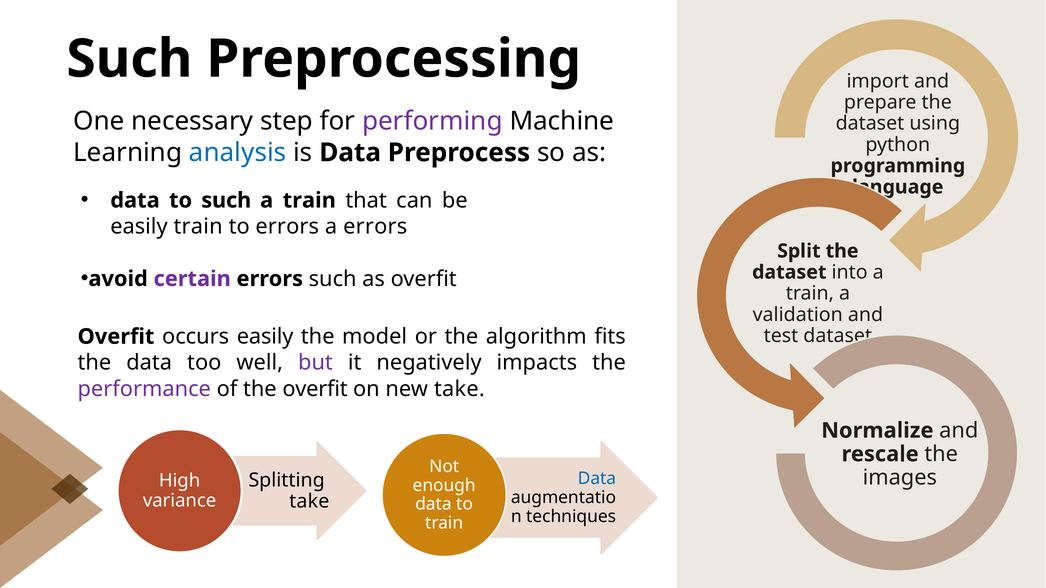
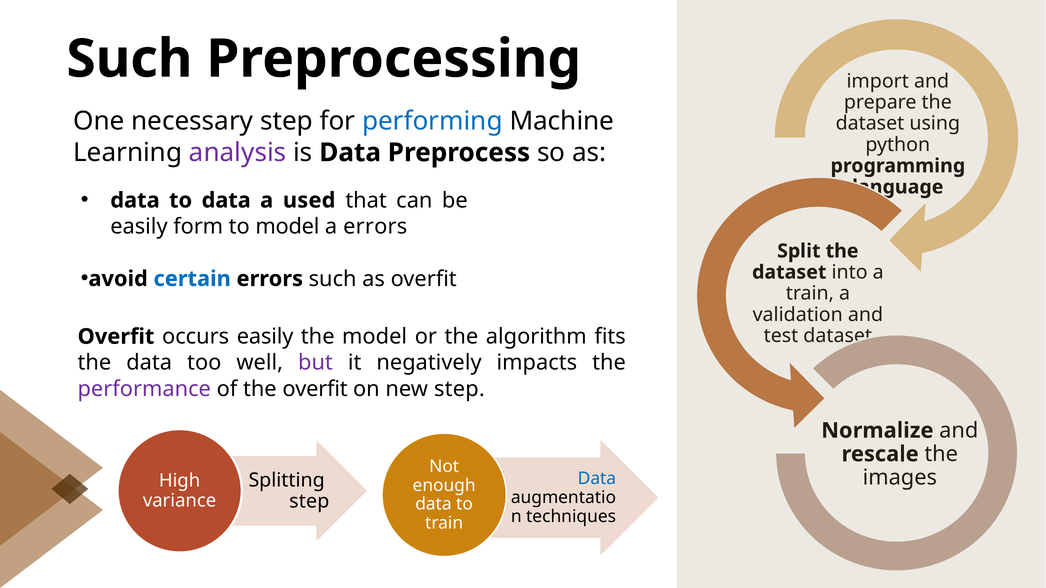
performing colour: purple -> blue
analysis colour: blue -> purple
to such: such -> data
train at (309, 201): train -> used
easily train: train -> form
to errors: errors -> model
certain colour: purple -> blue
new take: take -> step
take at (309, 502): take -> step
